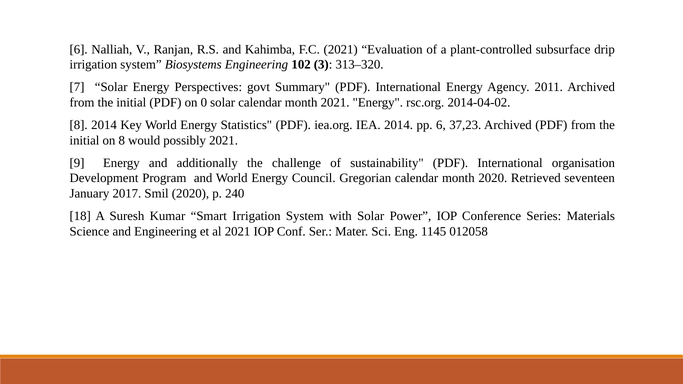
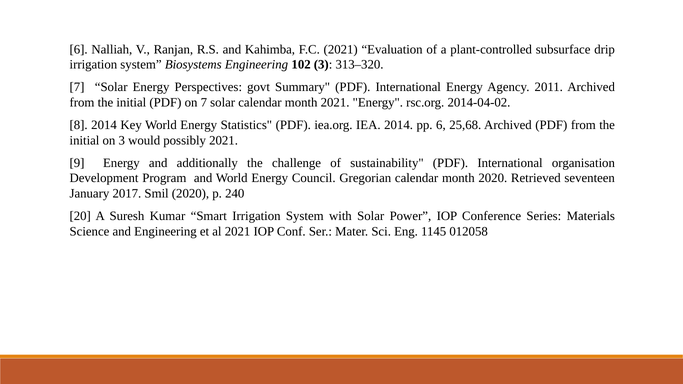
on 0: 0 -> 7
37,23: 37,23 -> 25,68
on 8: 8 -> 3
18: 18 -> 20
